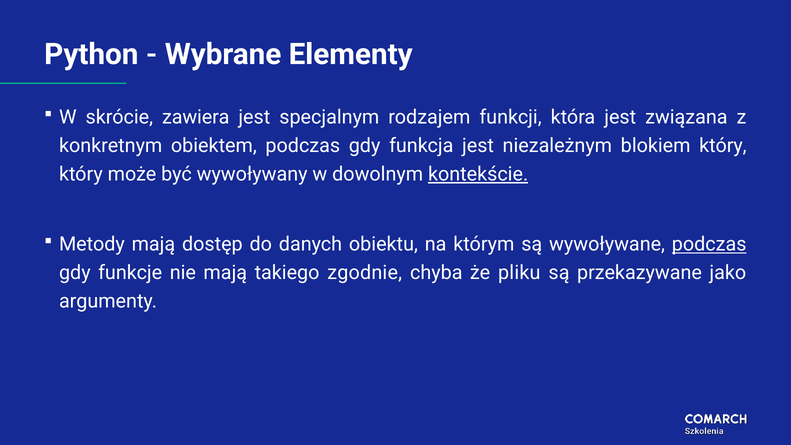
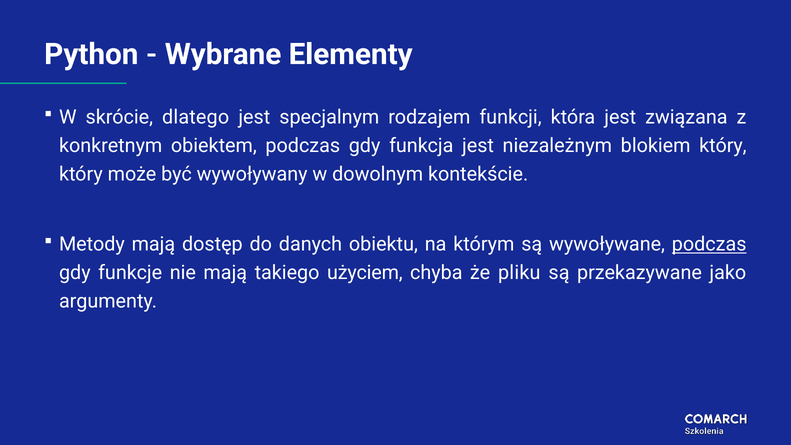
zawiera: zawiera -> dlatego
kontekście underline: present -> none
zgodnie: zgodnie -> użyciem
